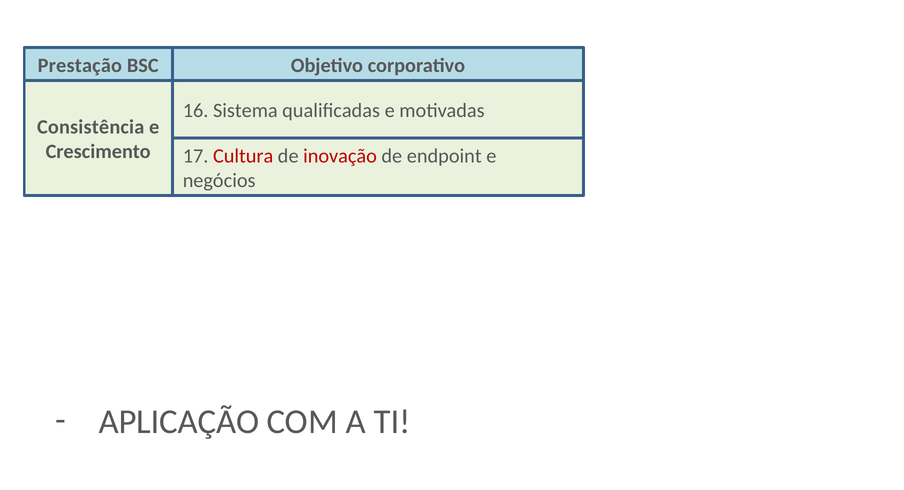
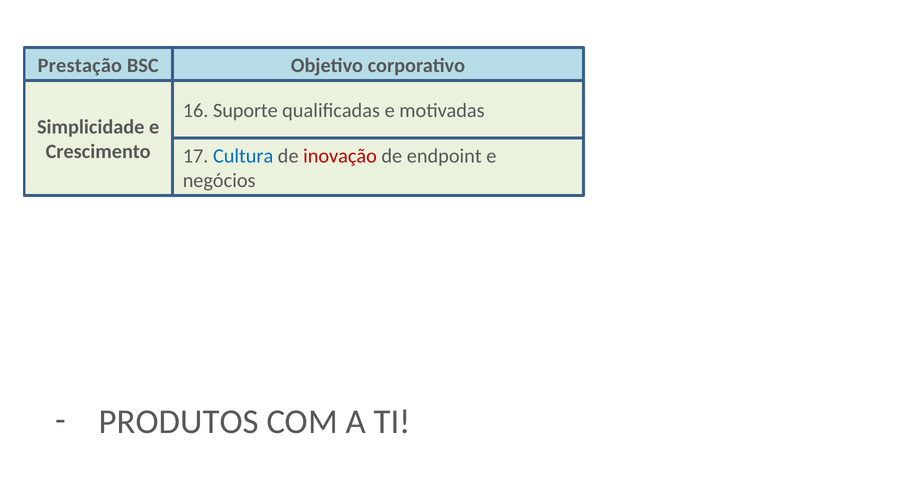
Sistema: Sistema -> Suporte
Consistência: Consistência -> Simplicidade
Cultura colour: red -> blue
APLICAÇÃO: APLICAÇÃO -> PRODUTOS
